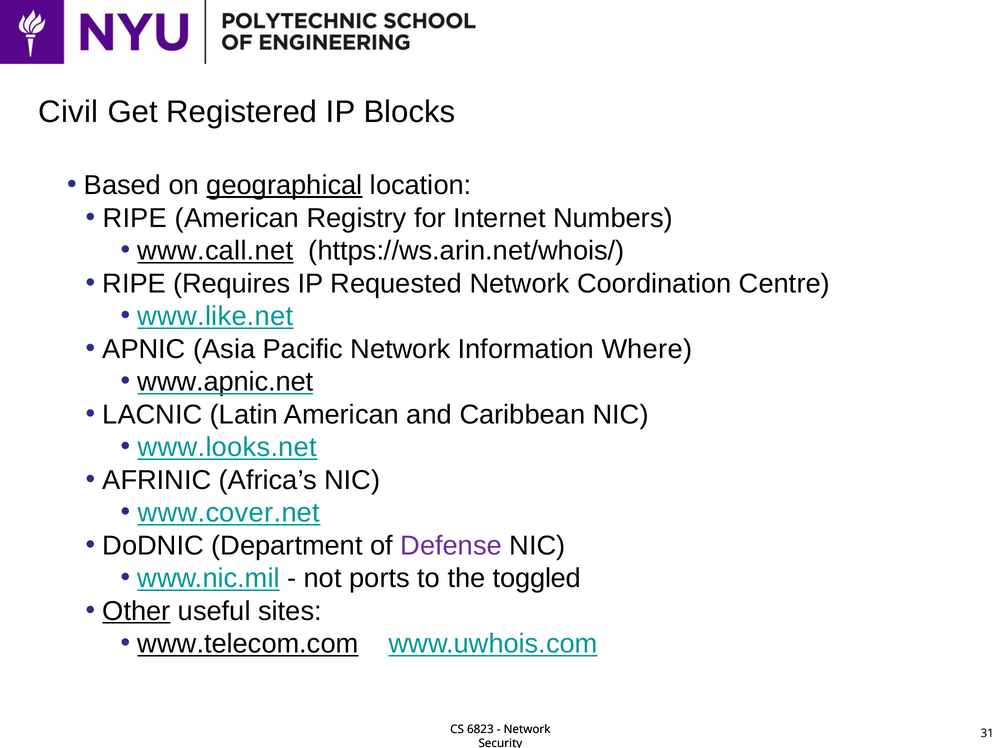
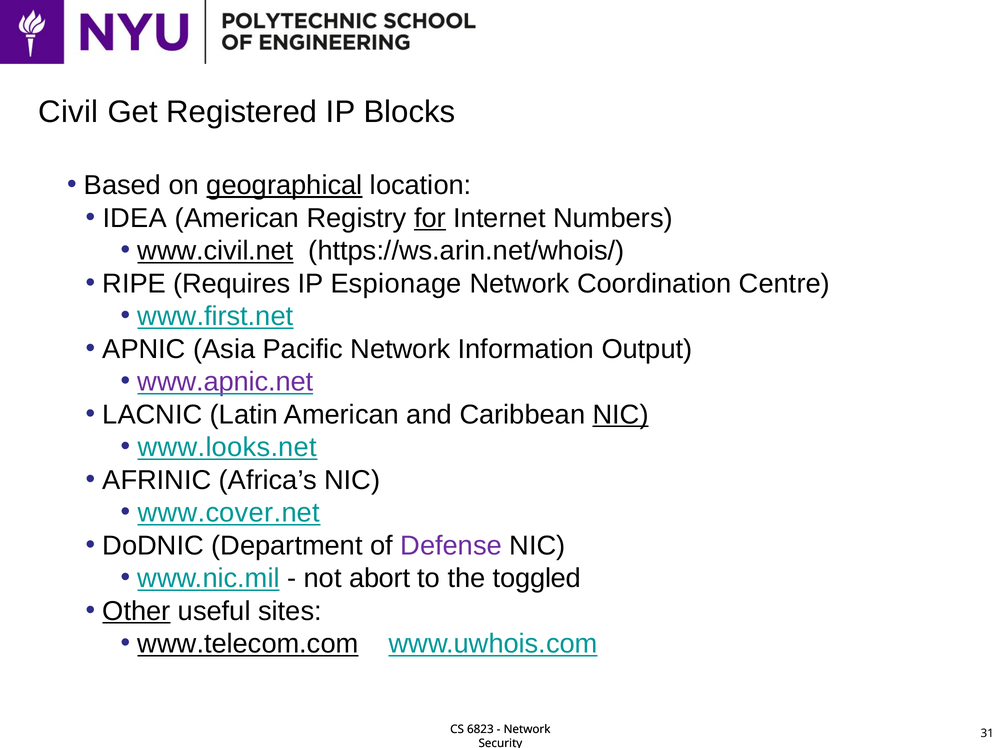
RIPE at (135, 218): RIPE -> IDEA
for underline: none -> present
www.call.net: www.call.net -> www.civil.net
Requested: Requested -> Espionage
www.like.net: www.like.net -> www.first.net
Where: Where -> Output
www.apnic.net colour: black -> purple
NIC at (621, 415) underline: none -> present
ports: ports -> abort
